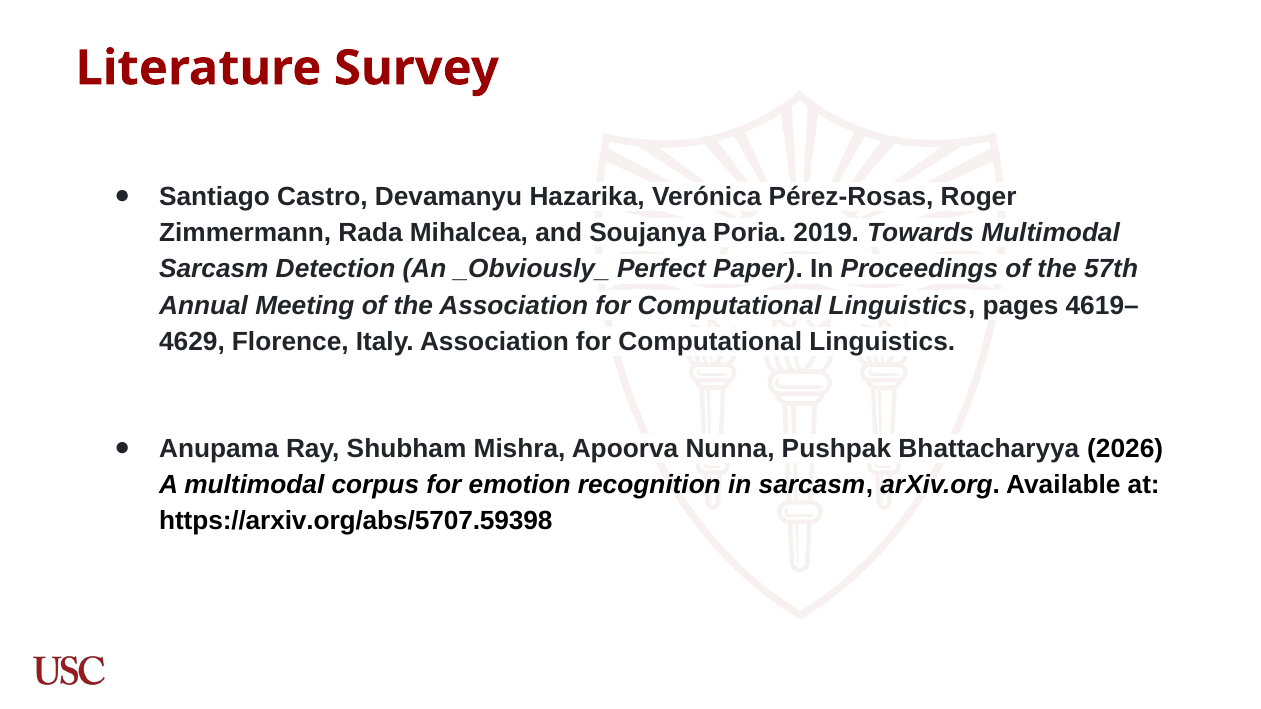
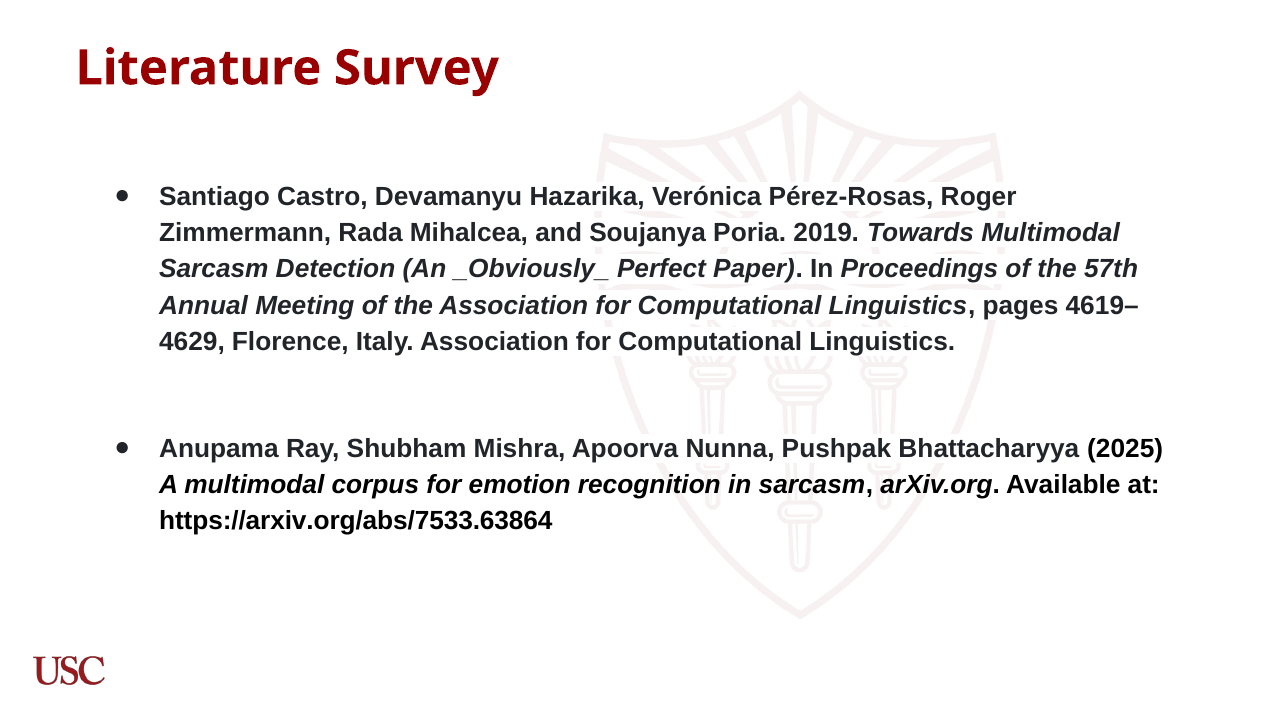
2026: 2026 -> 2025
https://arxiv.org/abs/5707.59398: https://arxiv.org/abs/5707.59398 -> https://arxiv.org/abs/7533.63864
